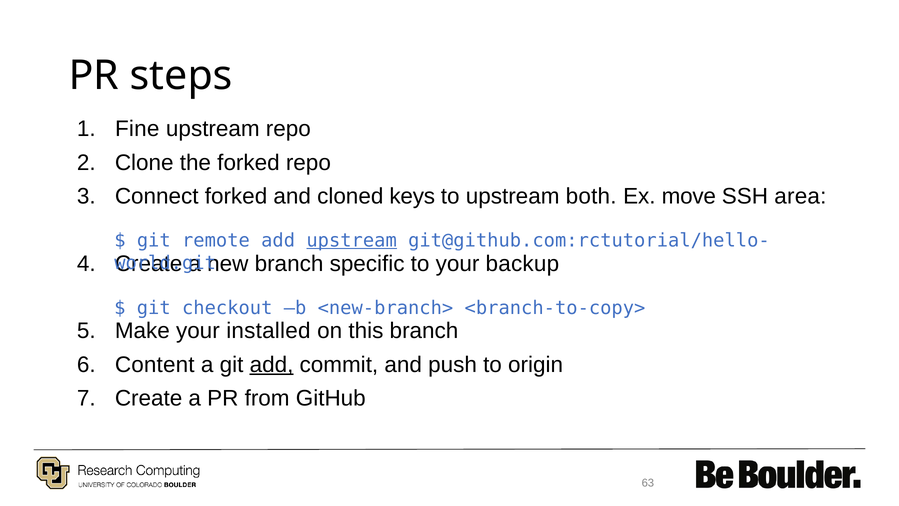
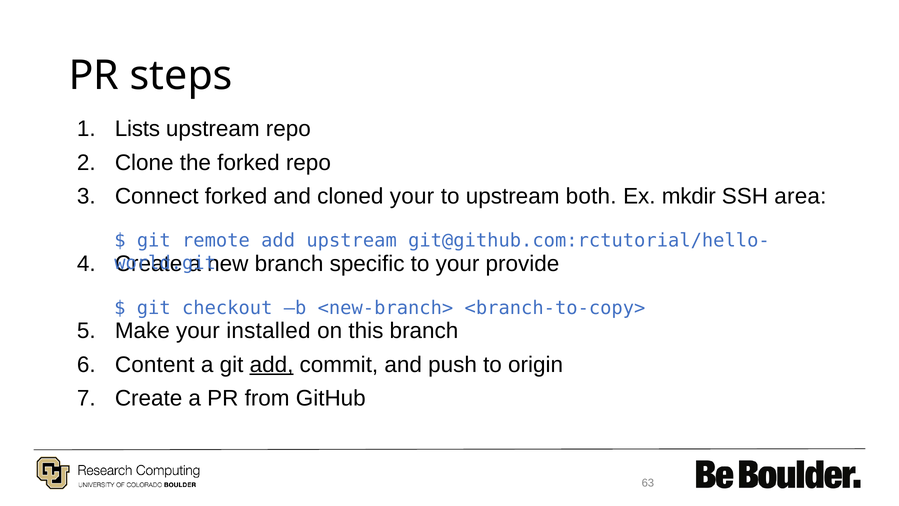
Fine: Fine -> Lists
cloned keys: keys -> your
move: move -> mkdir
upstream at (352, 240) underline: present -> none
backup: backup -> provide
